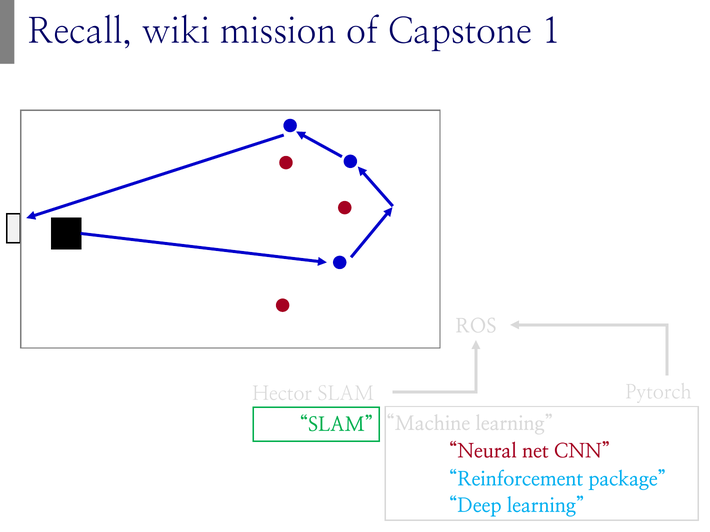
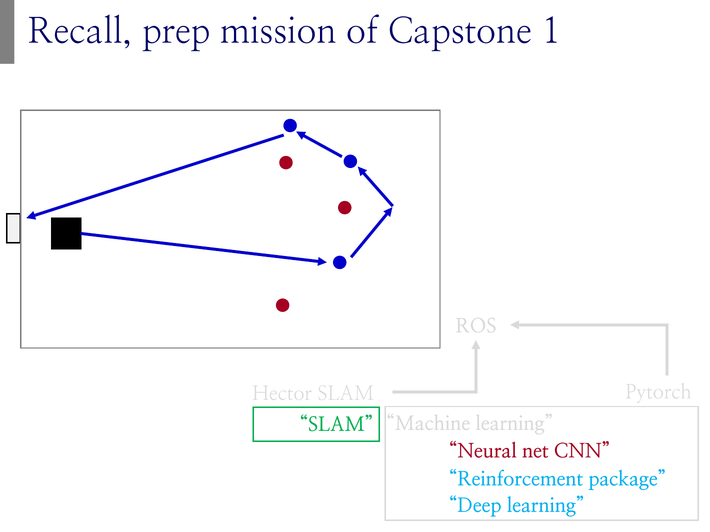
wiki: wiki -> prep
